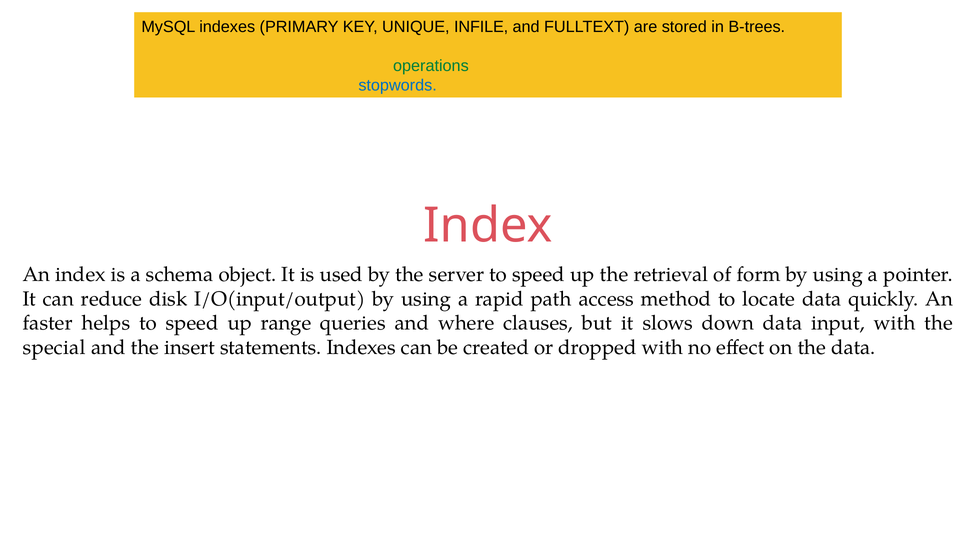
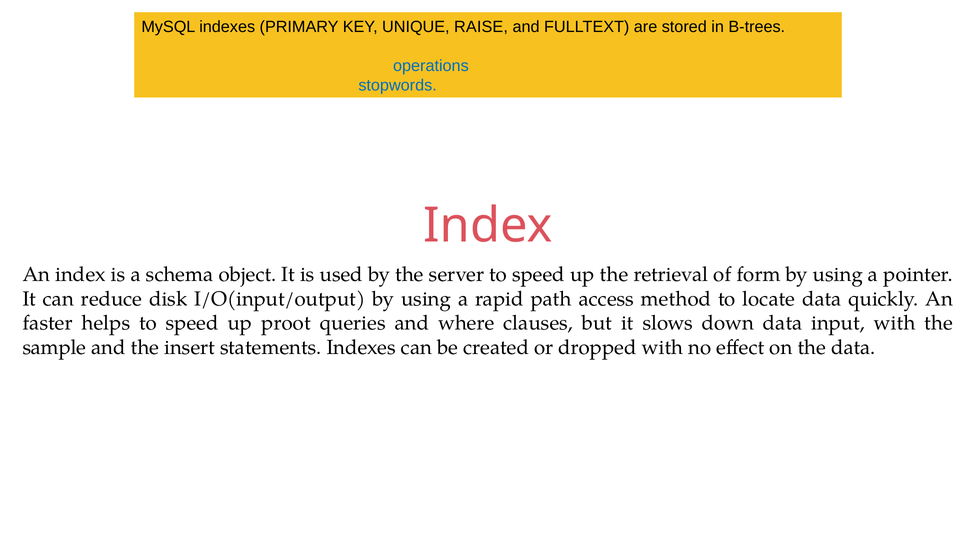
INFILE: INFILE -> RAISE
operations colour: green -> blue
range: range -> proot
special: special -> sample
